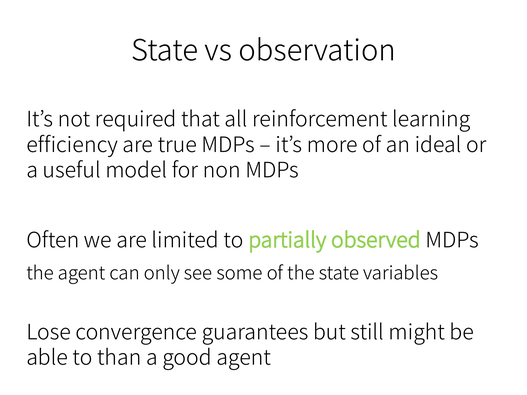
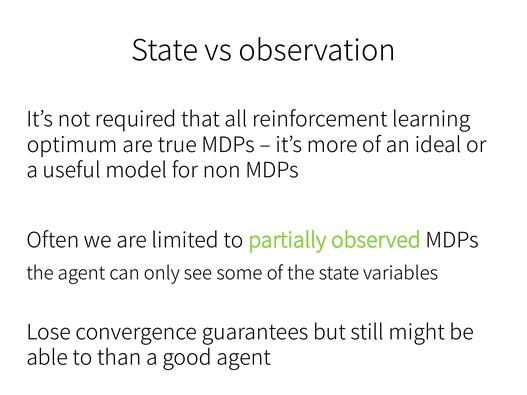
efficiency: efficiency -> optimum
